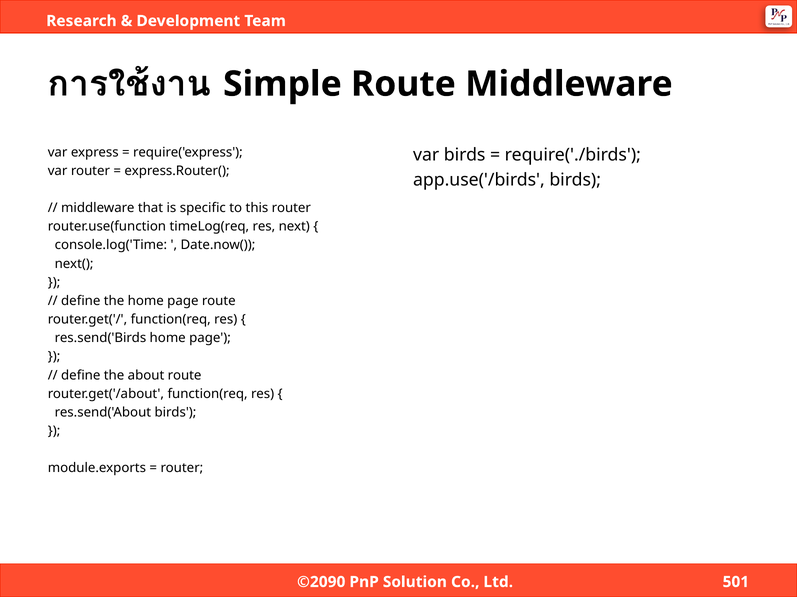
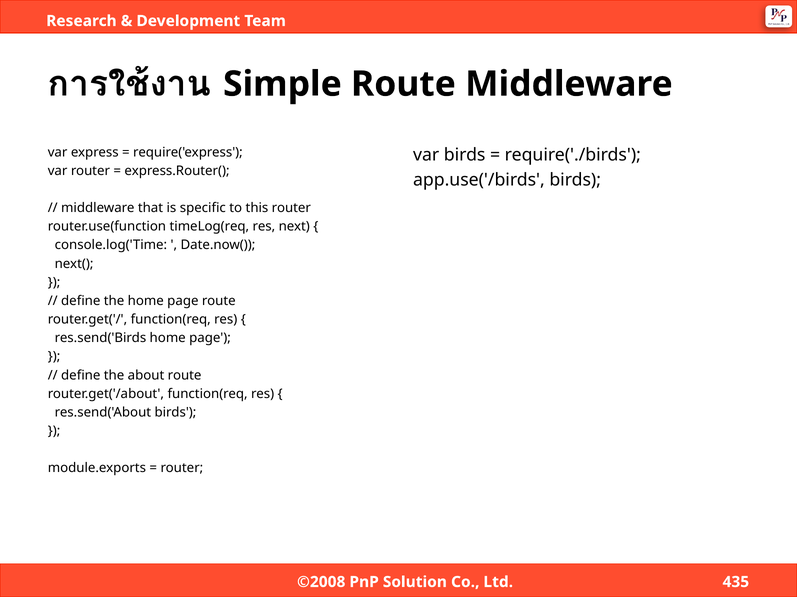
©2090: ©2090 -> ©2008
501: 501 -> 435
